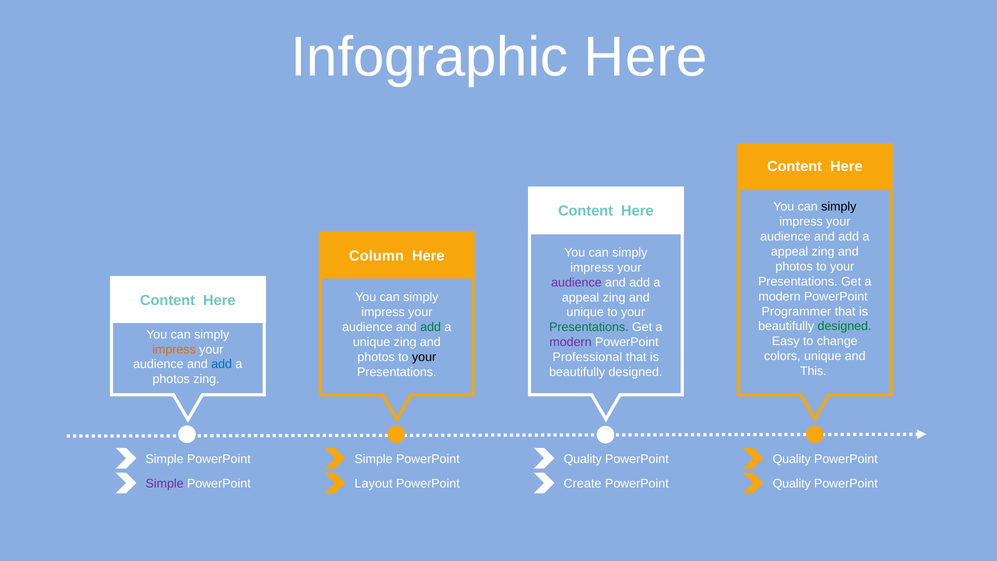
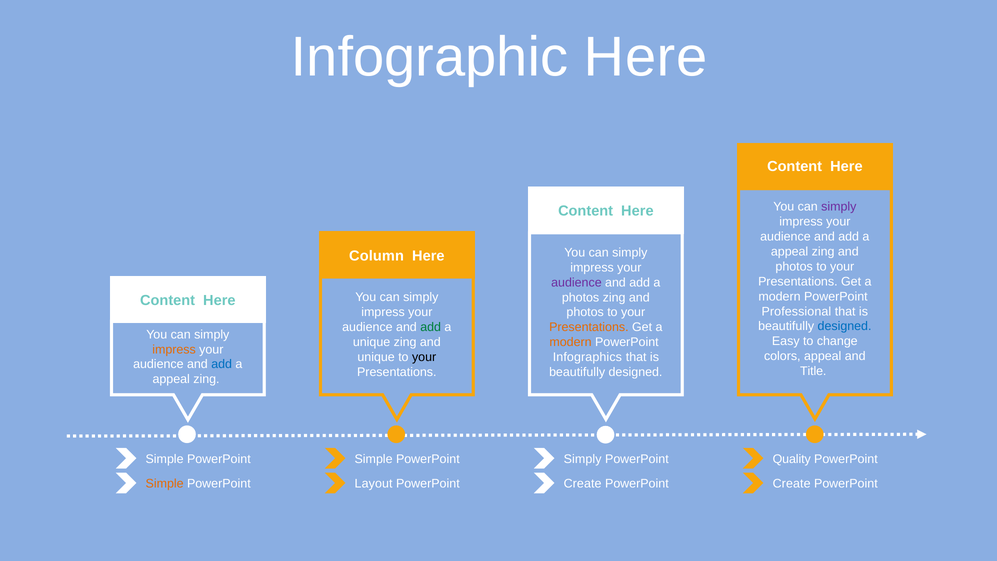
simply at (839, 207) colour: black -> purple
appeal at (581, 297): appeal -> photos
Programmer: Programmer -> Professional
unique at (585, 312): unique -> photos
designed at (845, 326) colour: green -> blue
Presentations at (589, 327) colour: green -> orange
modern at (571, 342) colour: purple -> orange
colors unique: unique -> appeal
photos at (376, 357): photos -> unique
Professional: Professional -> Infographics
This: This -> Title
photos at (171, 379): photos -> appeal
Quality at (583, 459): Quality -> Simply
Simple at (165, 483) colour: purple -> orange
Quality at (792, 483): Quality -> Create
